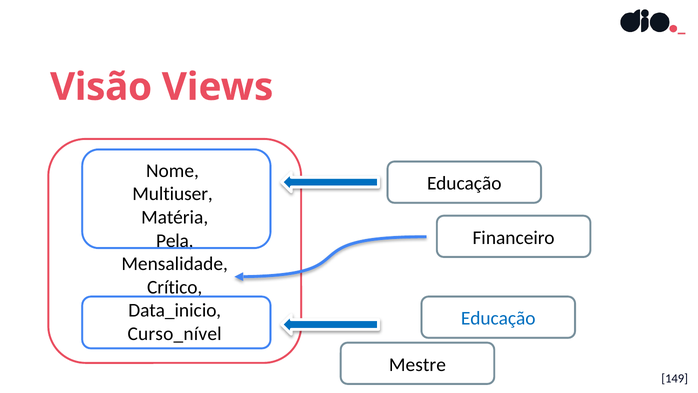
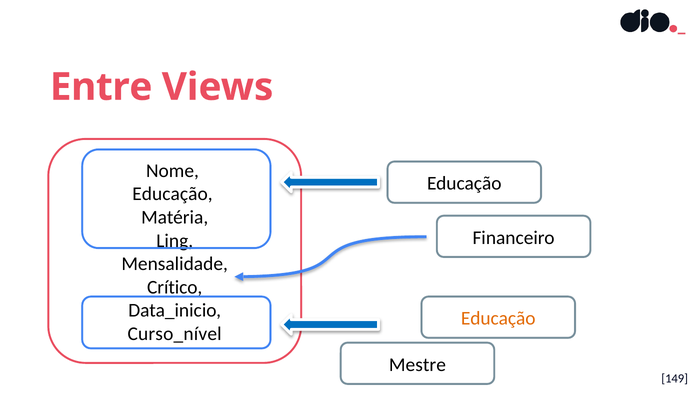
Visão: Visão -> Entre
Multiuser at (173, 194): Multiuser -> Educação
Pela: Pela -> Ling
Educação at (498, 318) colour: blue -> orange
